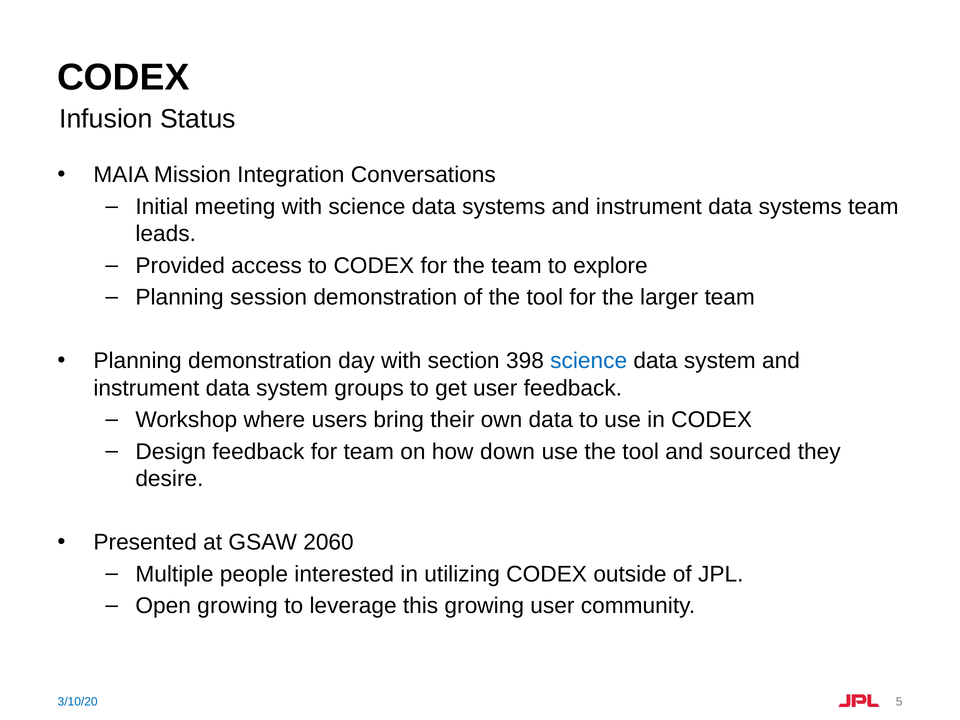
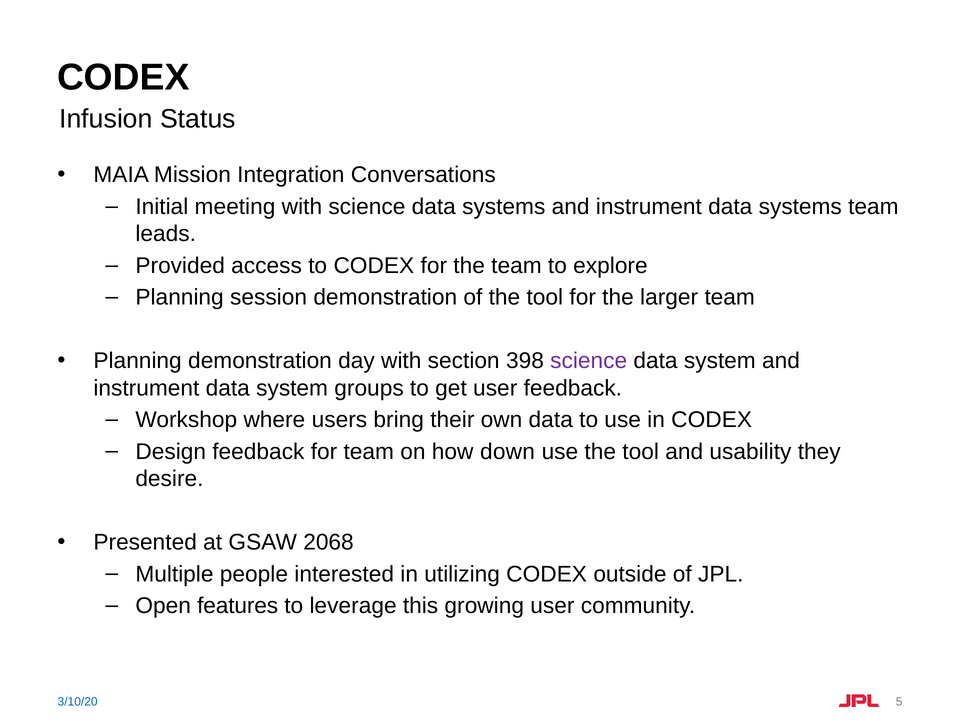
science at (589, 361) colour: blue -> purple
sourced: sourced -> usability
2060: 2060 -> 2068
Open growing: growing -> features
